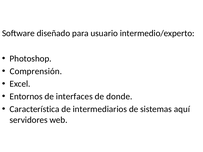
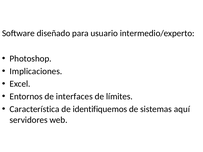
Comprensión: Comprensión -> Implicaciones
donde: donde -> límites
intermediarios: intermediarios -> identifiquemos
